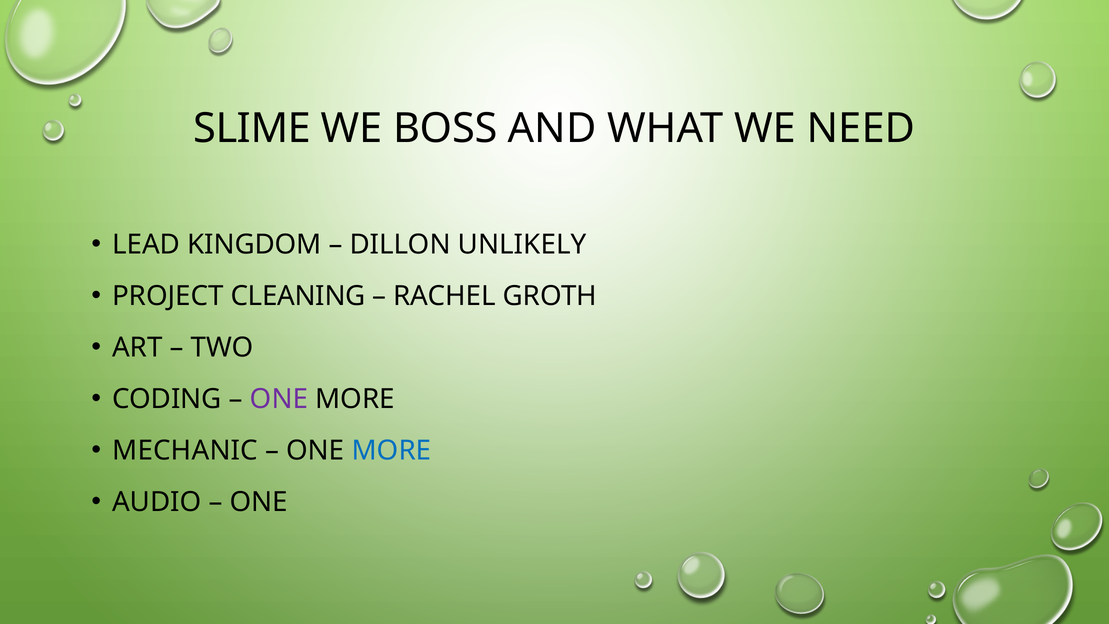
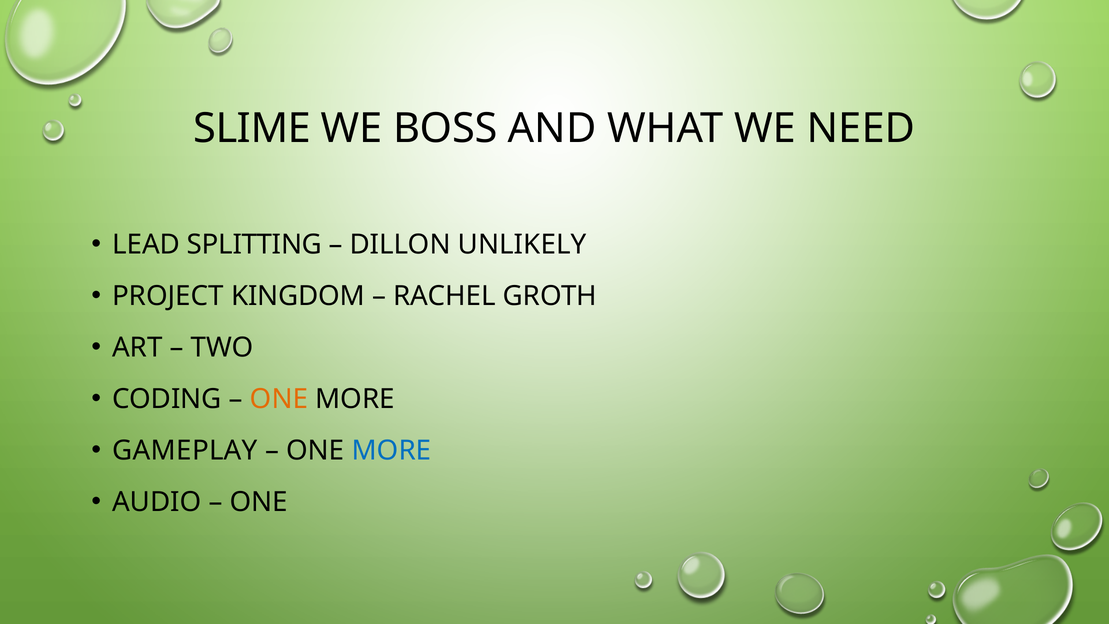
KINGDOM: KINGDOM -> SPLITTING
CLEANING: CLEANING -> KINGDOM
ONE at (279, 399) colour: purple -> orange
MECHANIC: MECHANIC -> GAMEPLAY
